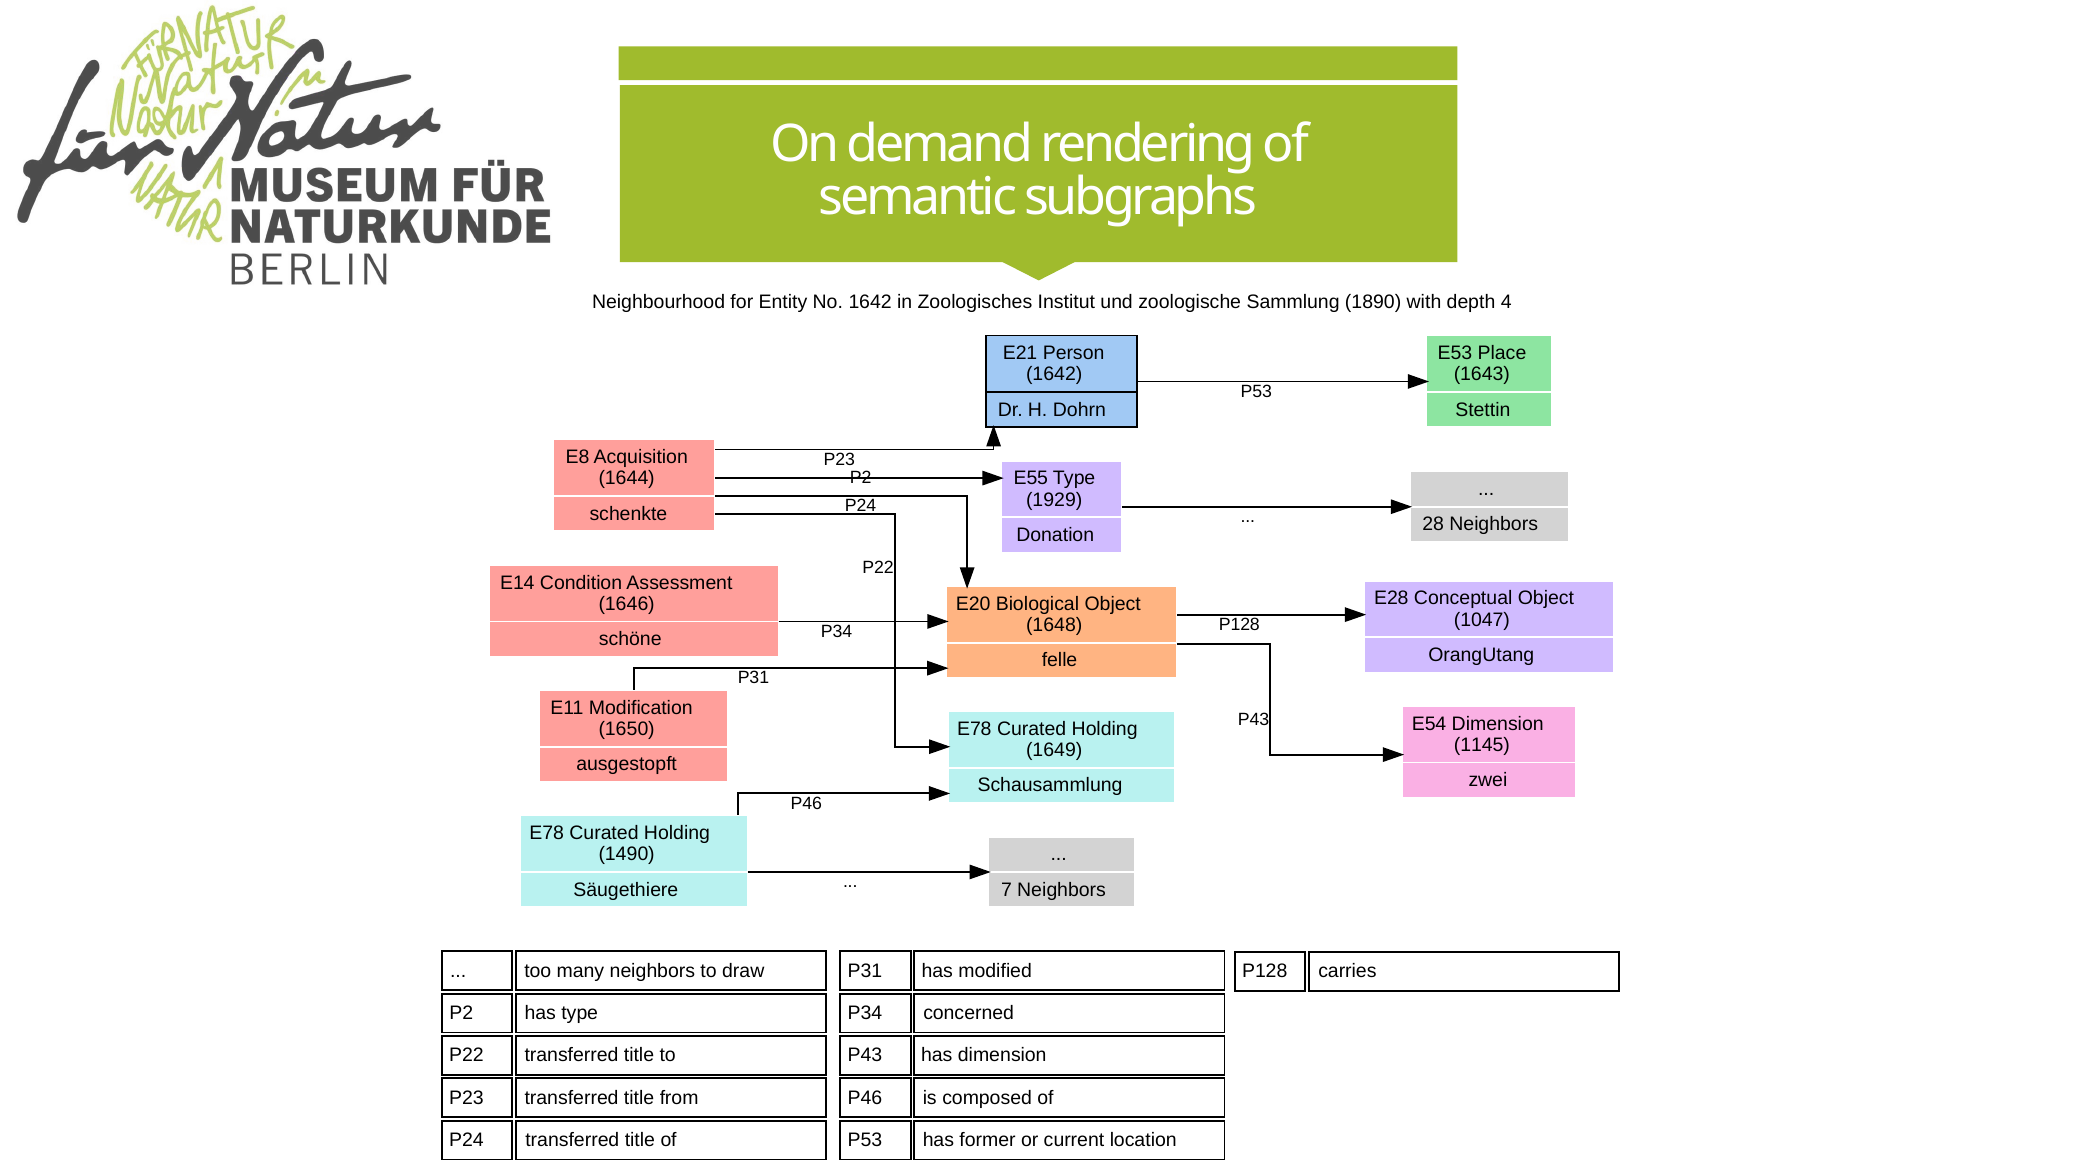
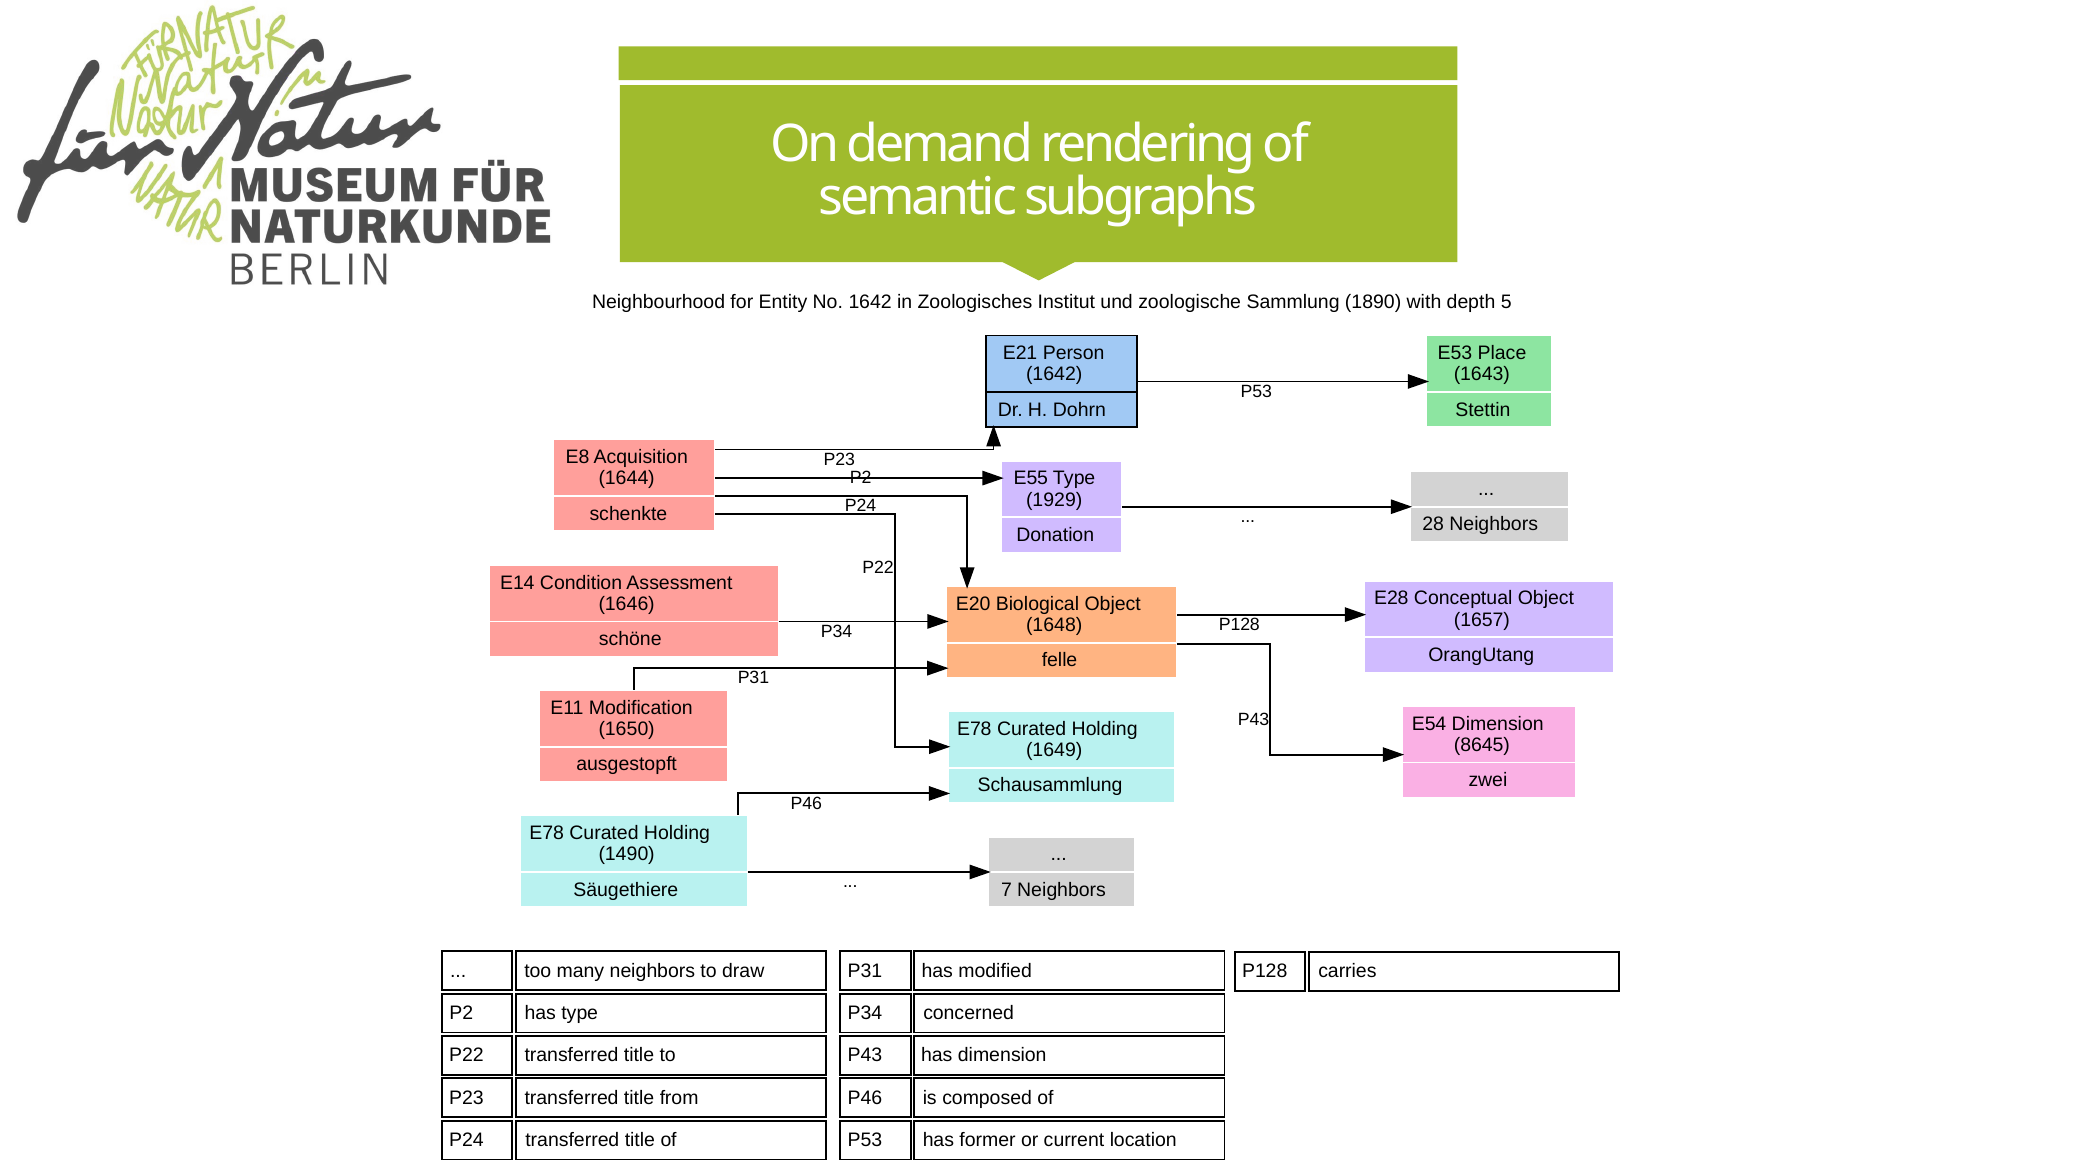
4: 4 -> 5
1047: 1047 -> 1657
1145: 1145 -> 8645
